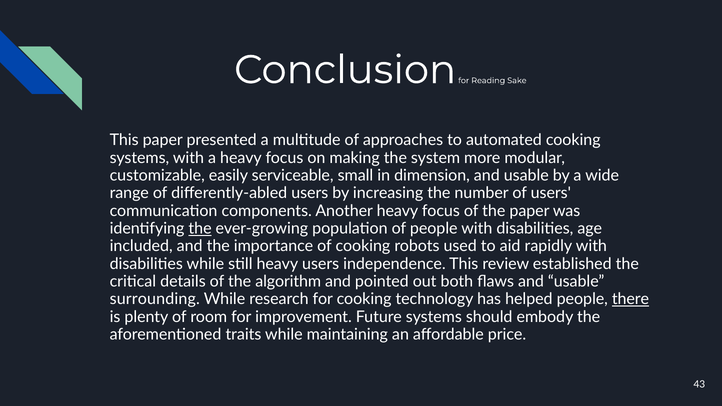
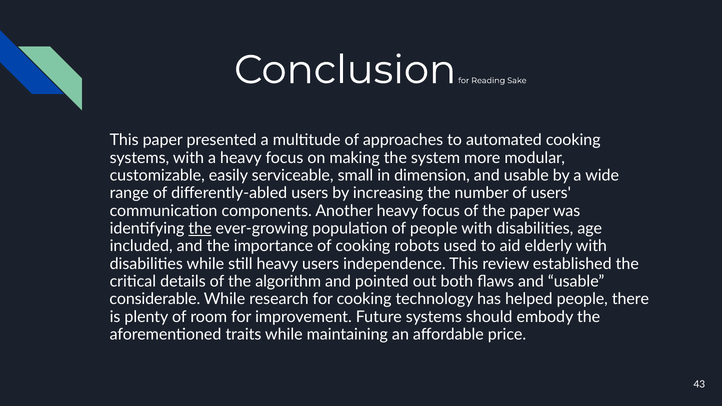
rapidly: rapidly -> elderly
surrounding: surrounding -> considerable
there underline: present -> none
